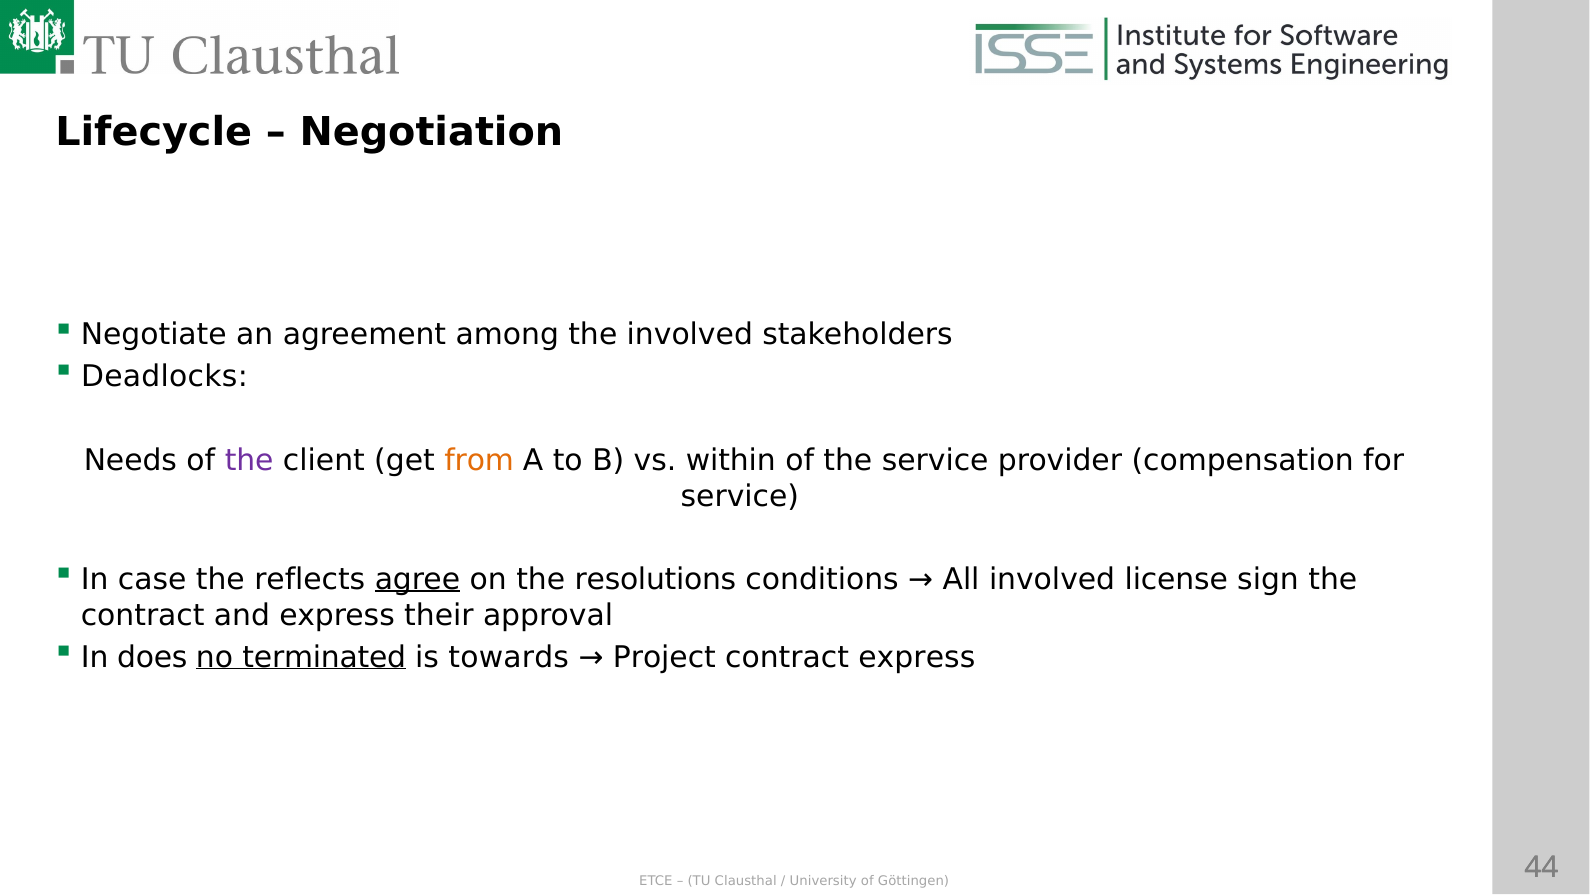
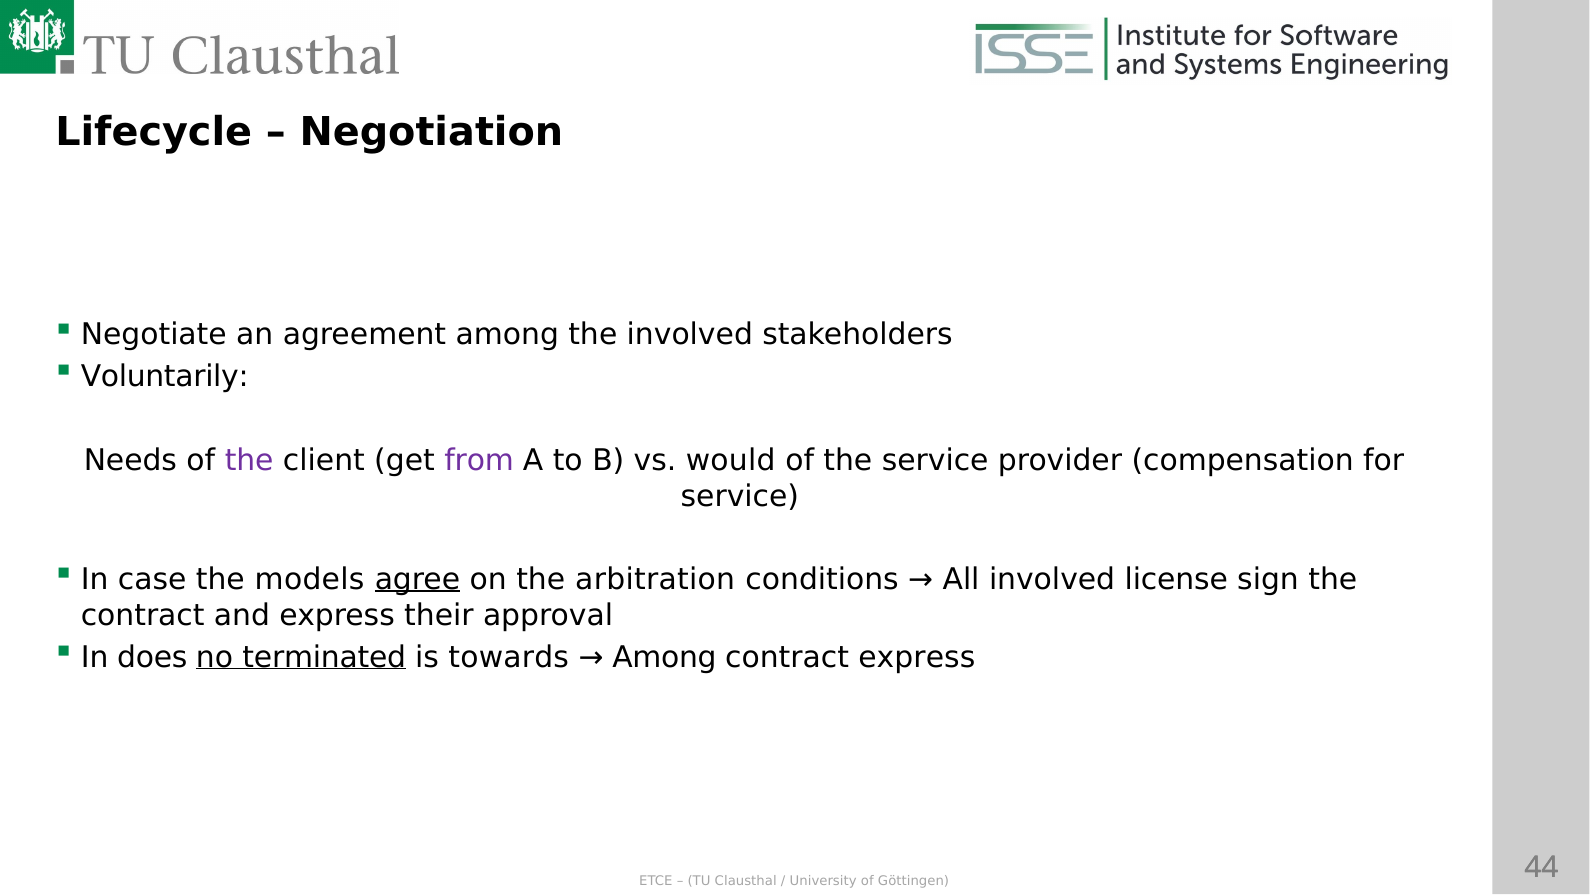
Deadlocks: Deadlocks -> Voluntarily
from colour: orange -> purple
within: within -> would
reflects: reflects -> models
resolutions: resolutions -> arbitration
Project at (664, 657): Project -> Among
